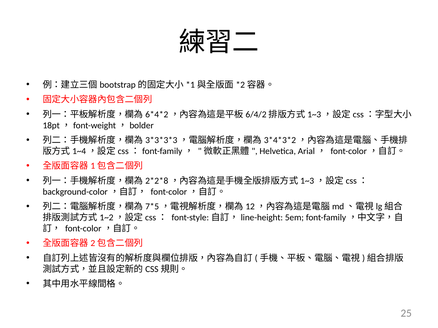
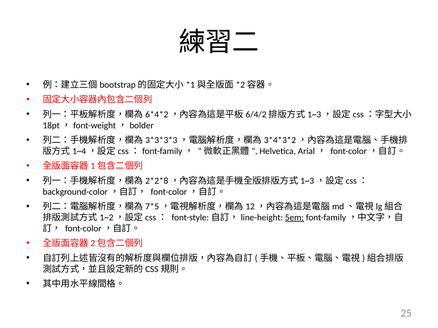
5em underline: none -> present
